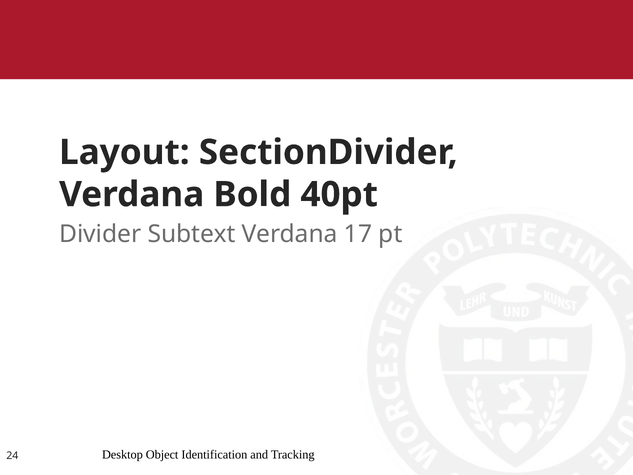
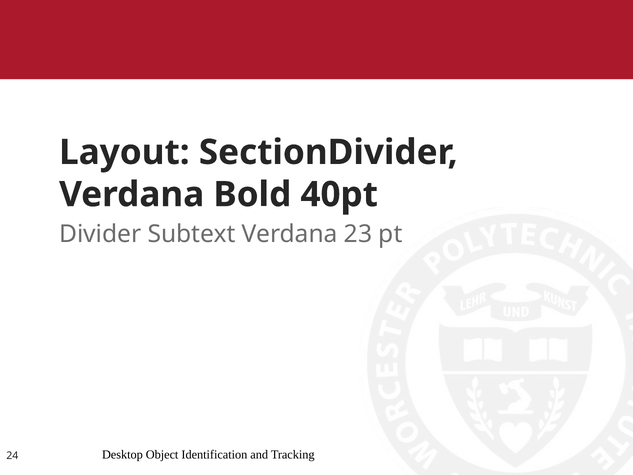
17: 17 -> 23
